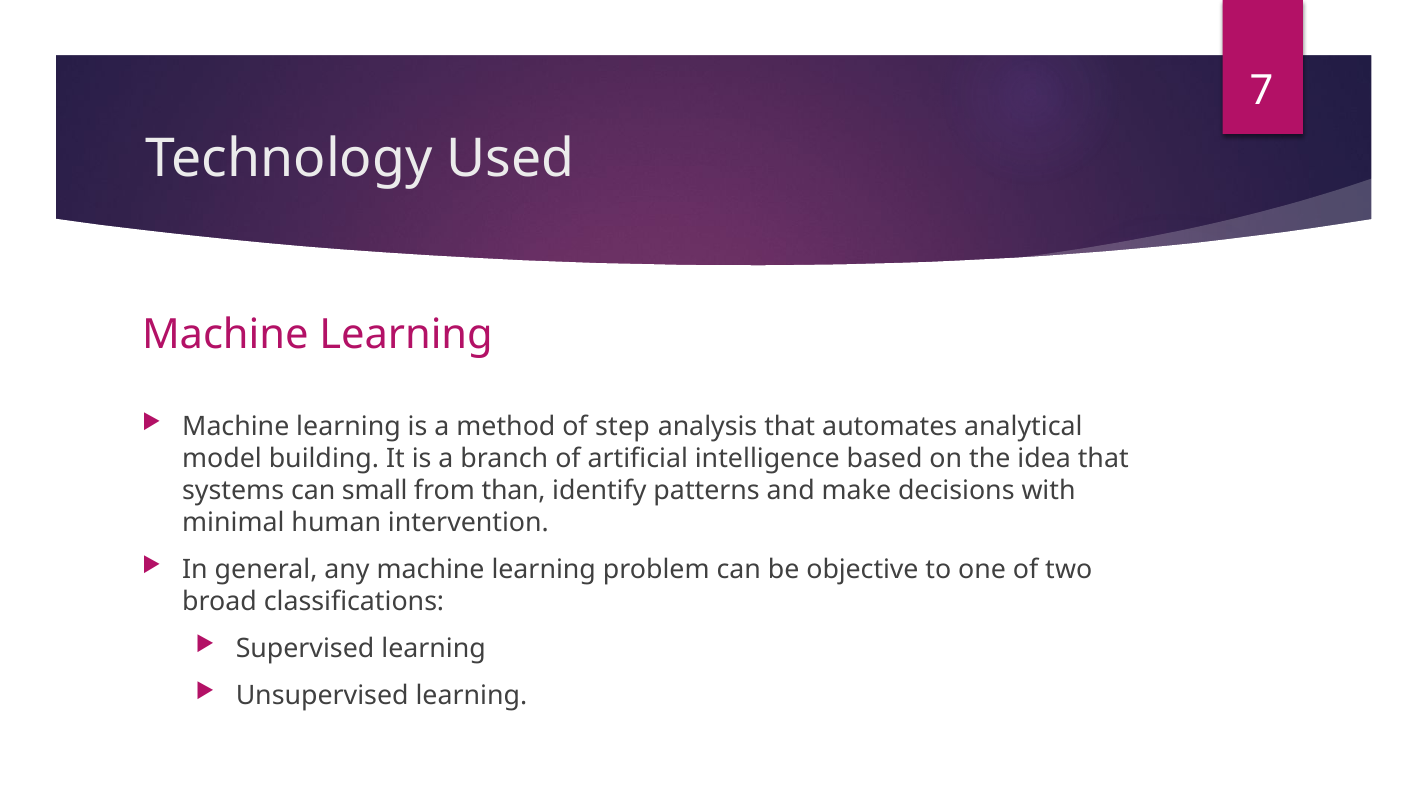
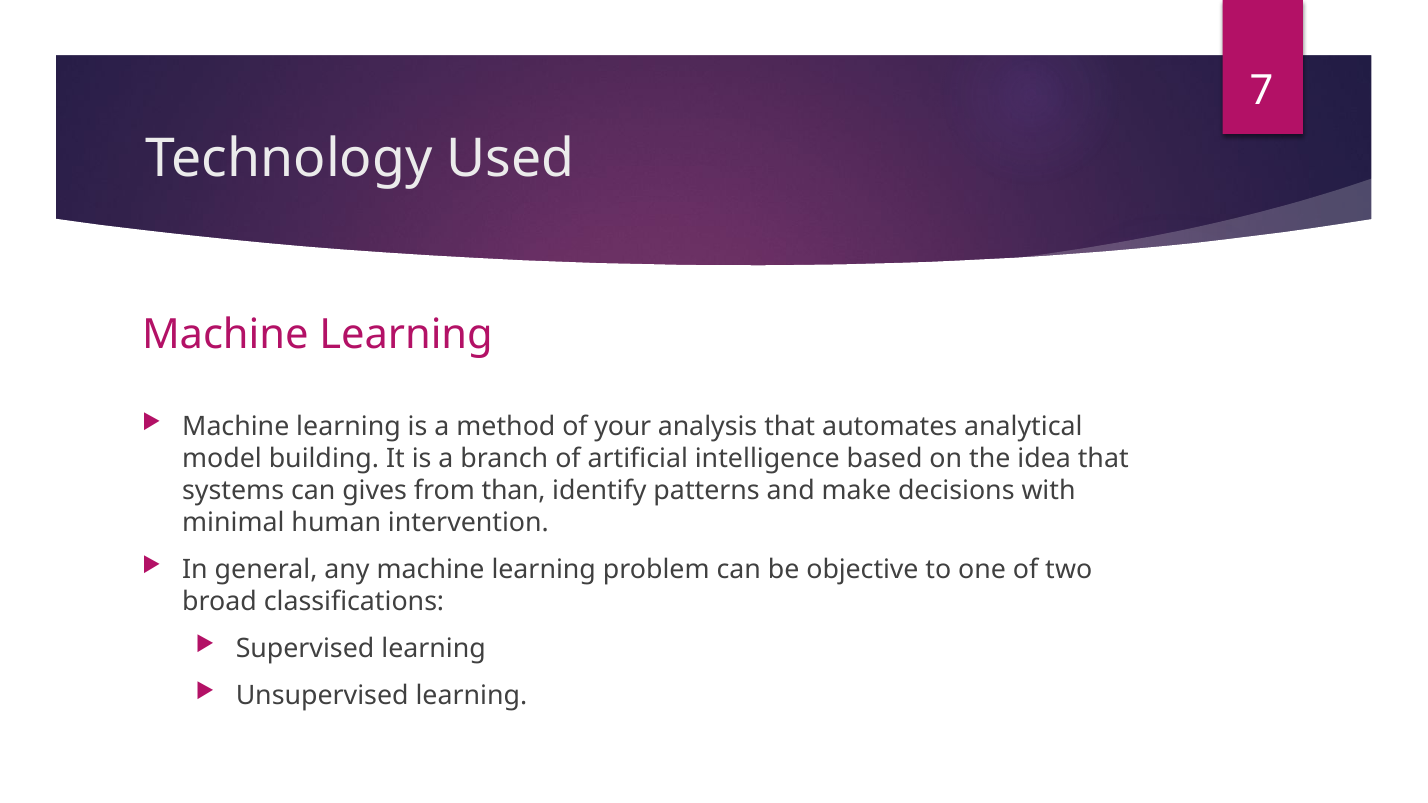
step: step -> your
small: small -> gives
